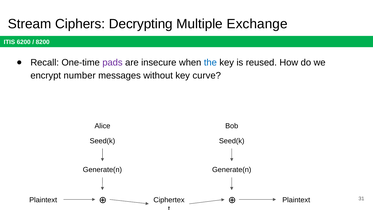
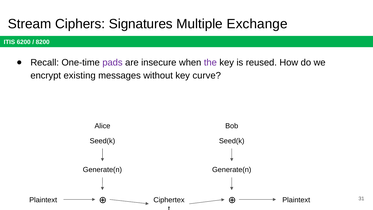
Decrypting: Decrypting -> Signatures
the colour: blue -> purple
number: number -> existing
